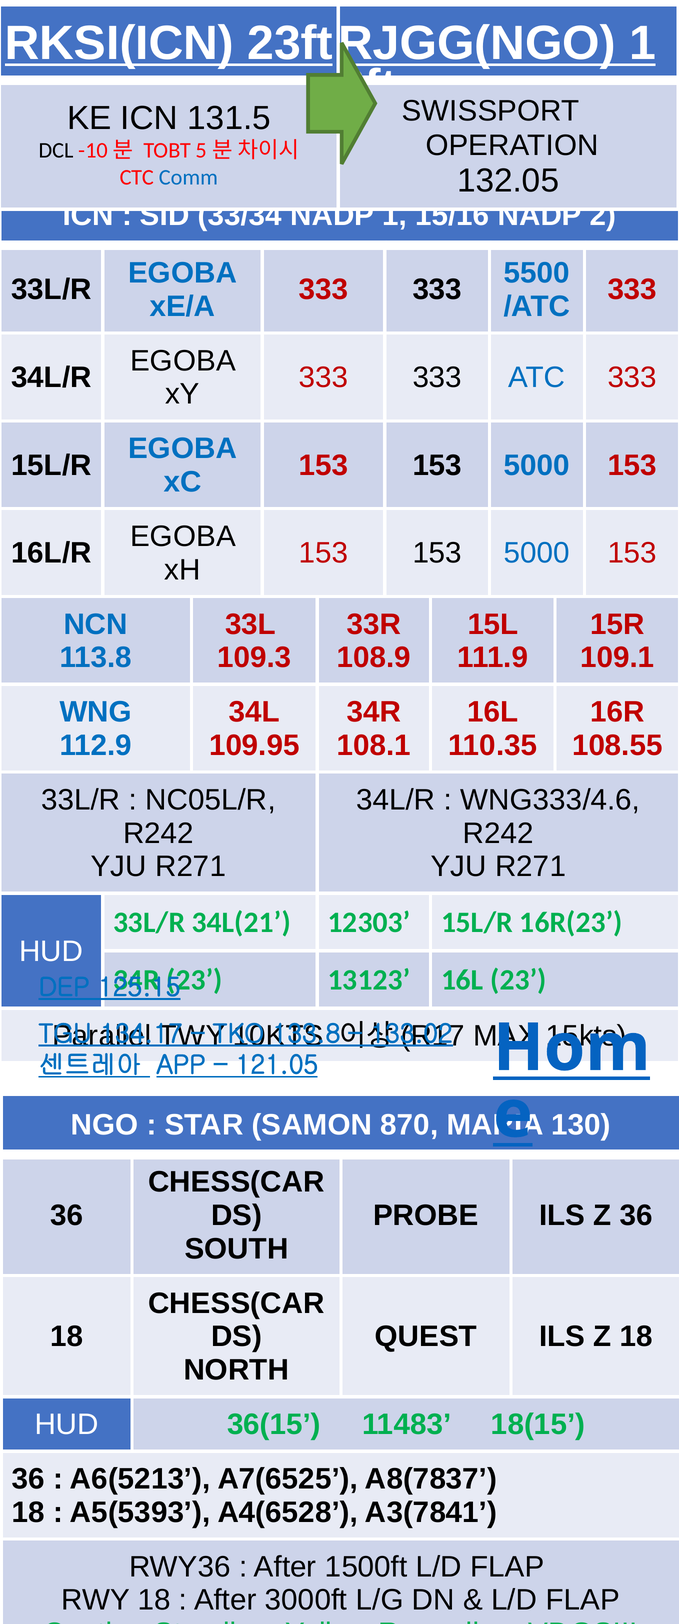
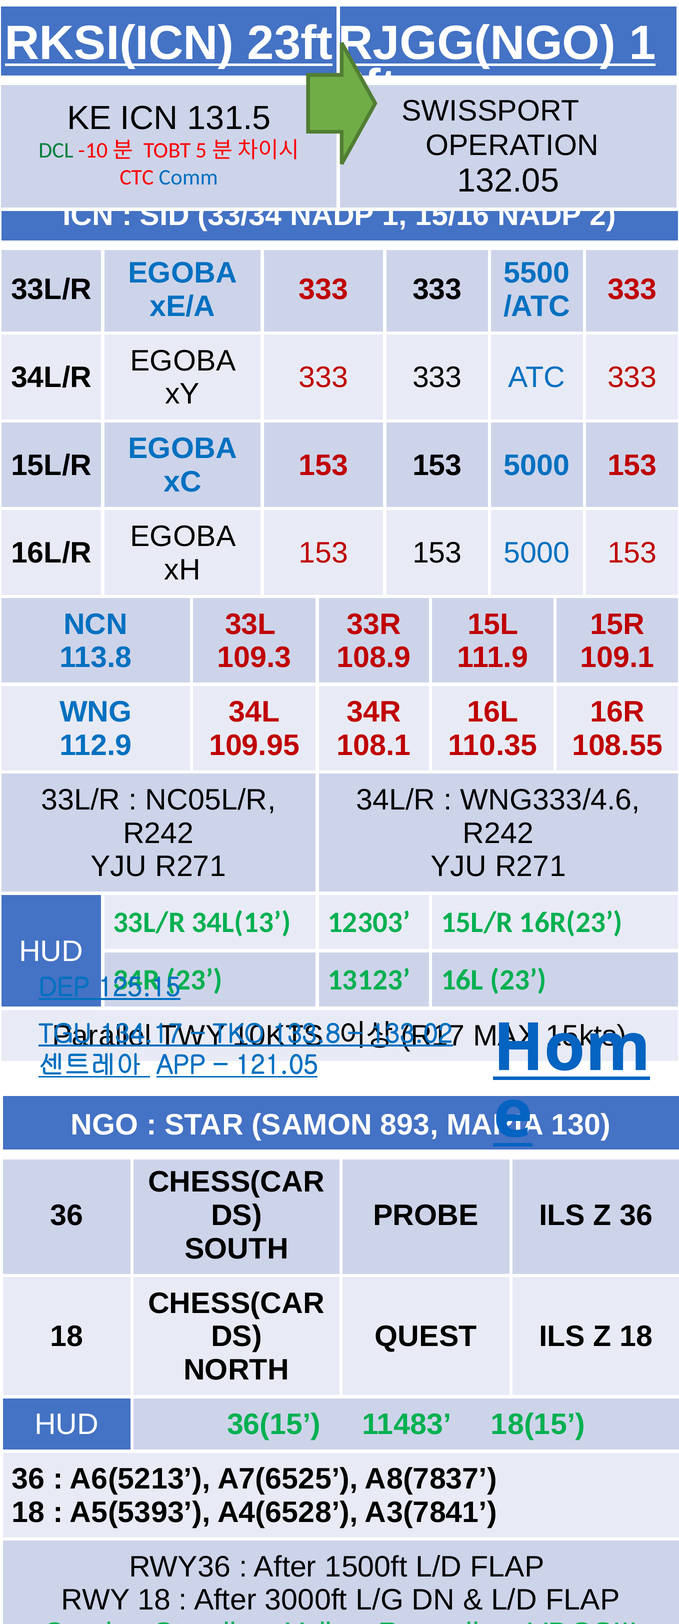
DCL colour: black -> green
34L(21: 34L(21 -> 34L(13
870: 870 -> 893
